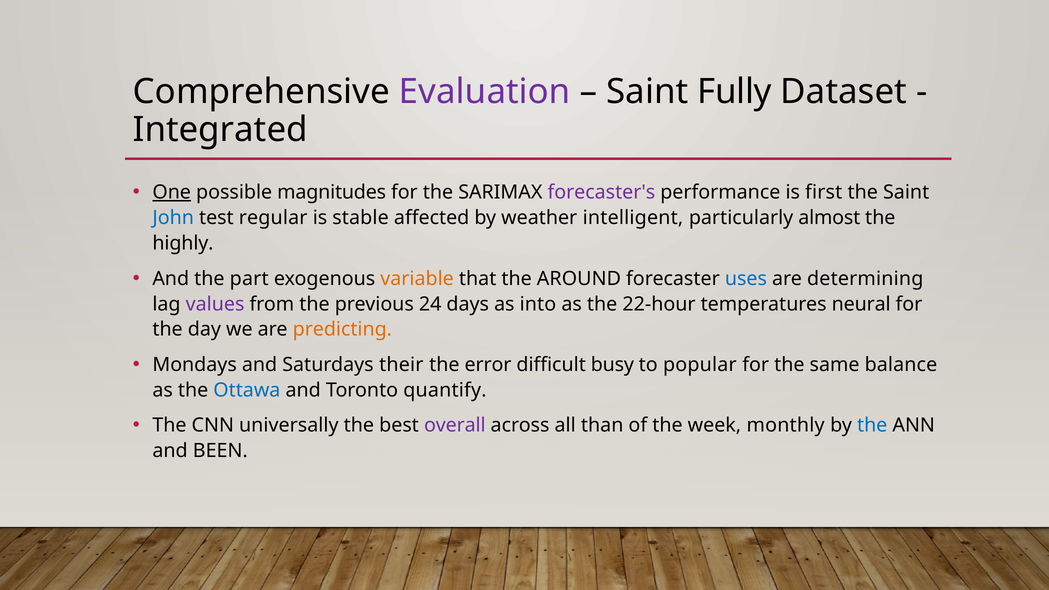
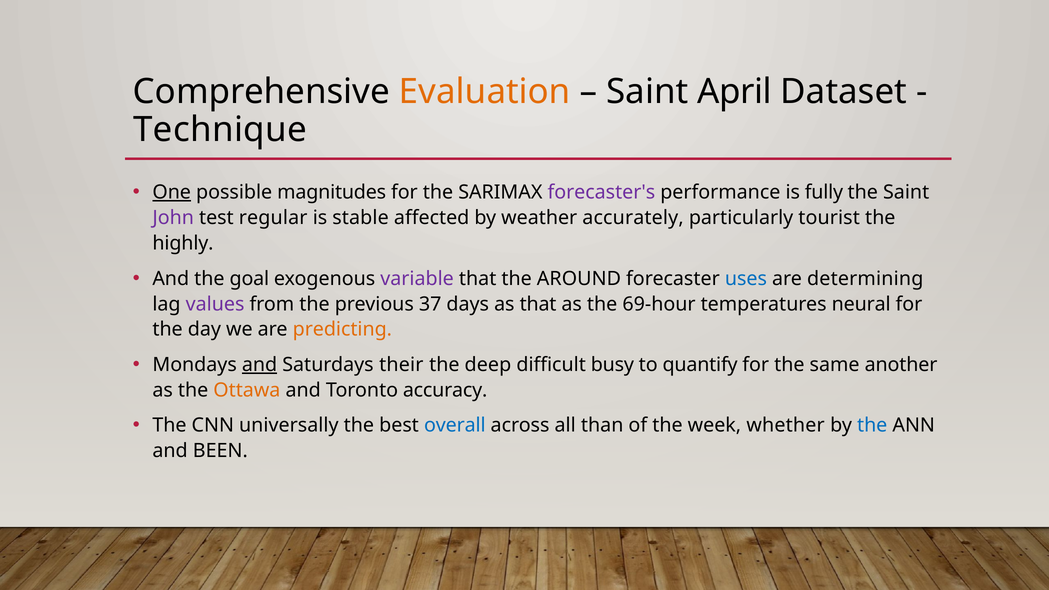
Evaluation colour: purple -> orange
Fully: Fully -> April
Integrated: Integrated -> Technique
first: first -> fully
John colour: blue -> purple
intelligent: intelligent -> accurately
almost: almost -> tourist
part: part -> goal
variable colour: orange -> purple
24: 24 -> 37
as into: into -> that
22-hour: 22-hour -> 69-hour
and at (260, 365) underline: none -> present
error: error -> deep
popular: popular -> quantify
balance: balance -> another
Ottawa colour: blue -> orange
quantify: quantify -> accuracy
overall colour: purple -> blue
monthly: monthly -> whether
